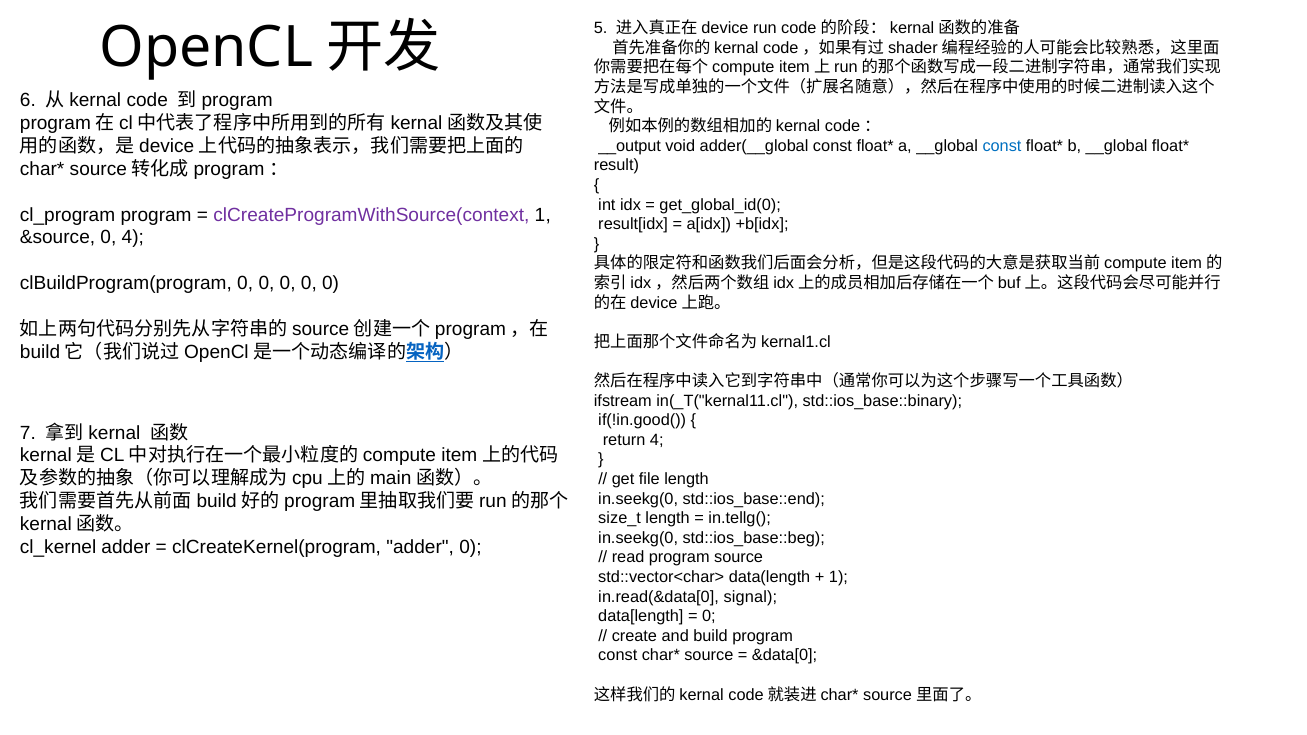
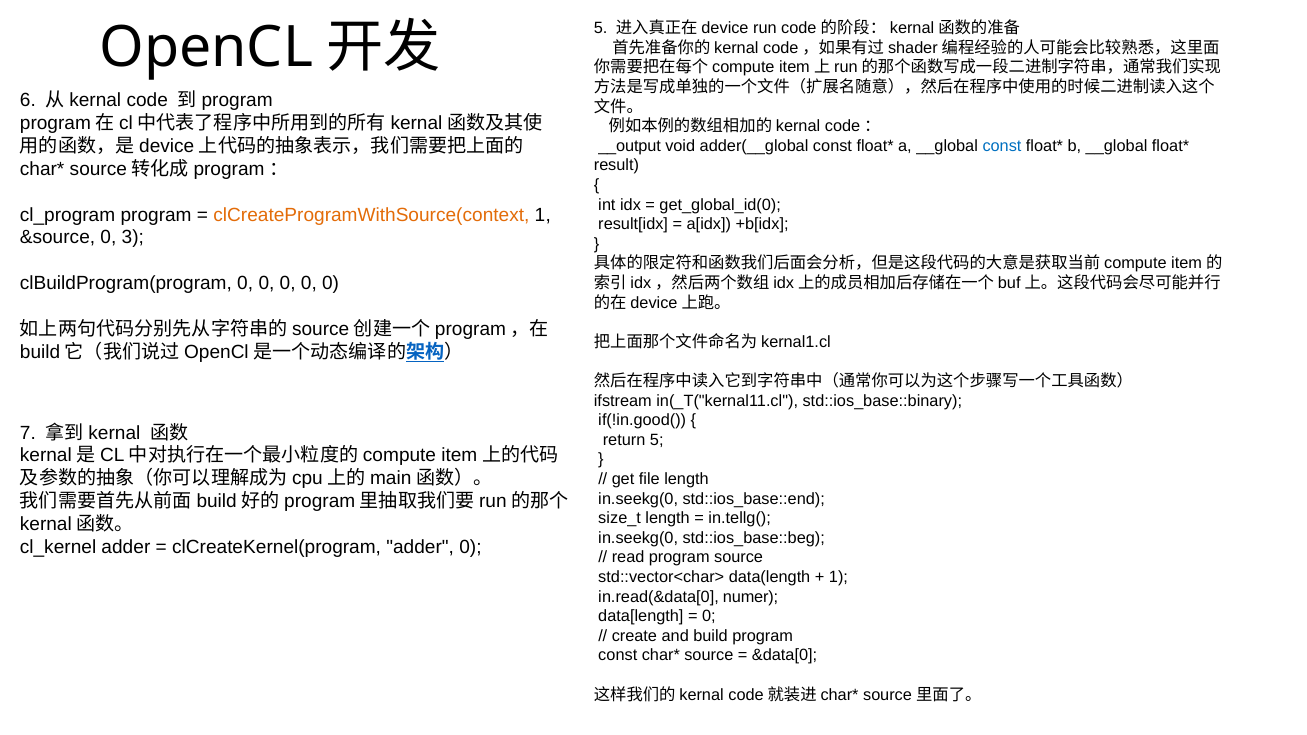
clCreateProgramWithSource(context colour: purple -> orange
0 4: 4 -> 3
return 4: 4 -> 5
signal: signal -> numer
